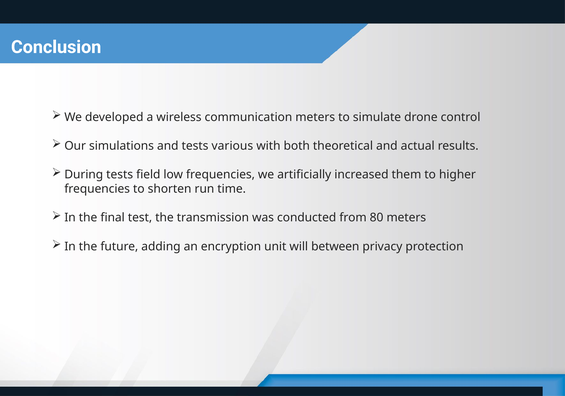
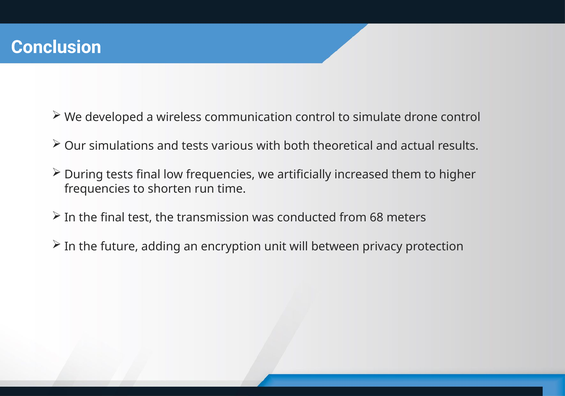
communication meters: meters -> control
tests field: field -> final
80: 80 -> 68
